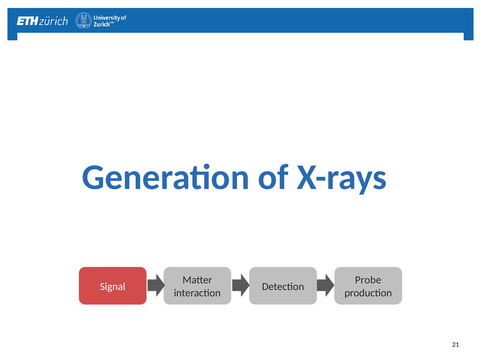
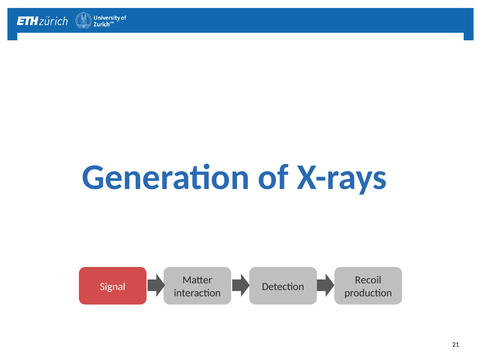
Probe: Probe -> Recoil
